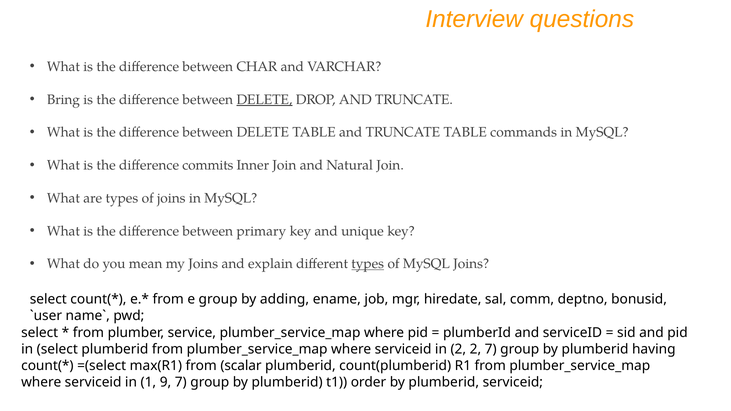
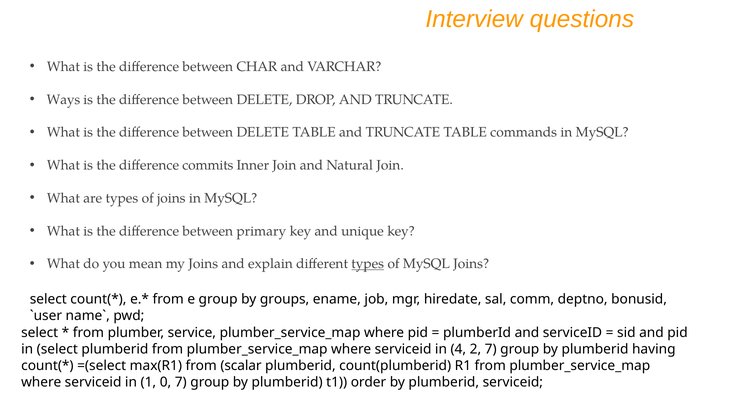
Bring: Bring -> Ways
DELETE at (264, 100) underline: present -> none
adding: adding -> groups
in 2: 2 -> 4
9: 9 -> 0
